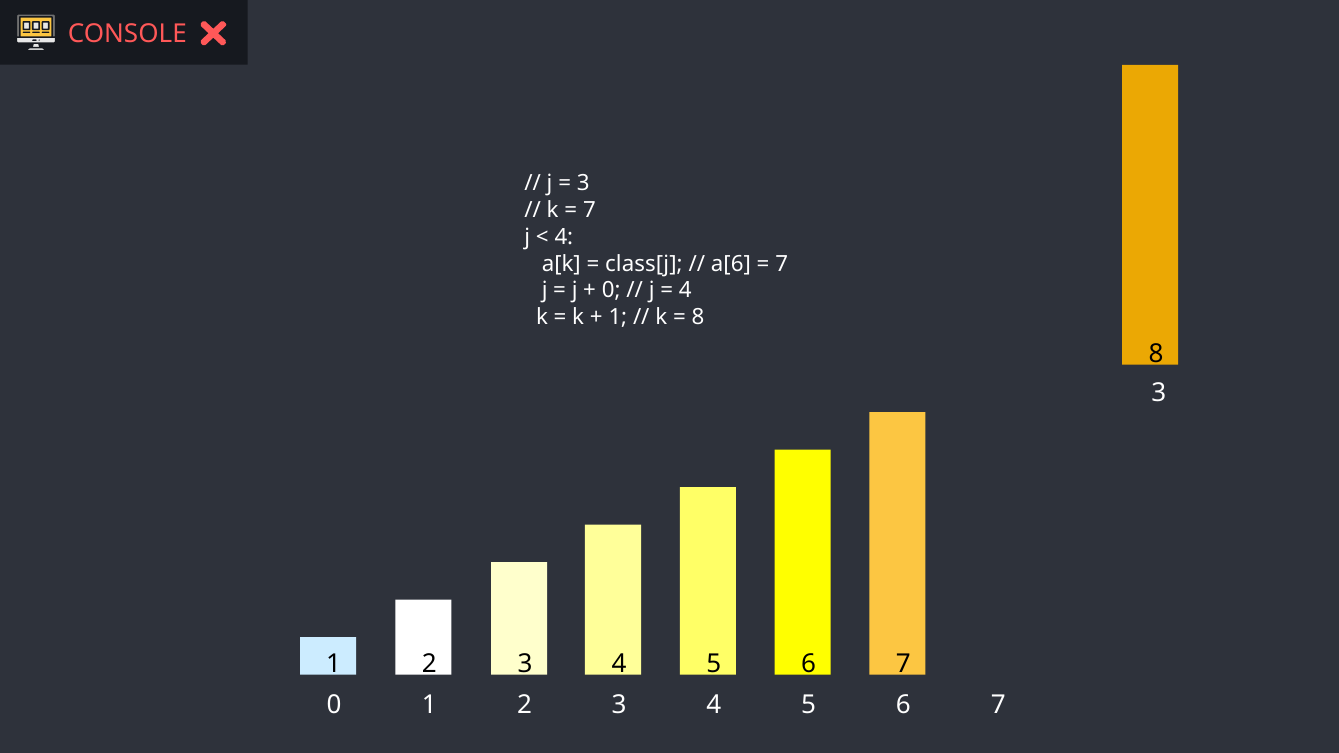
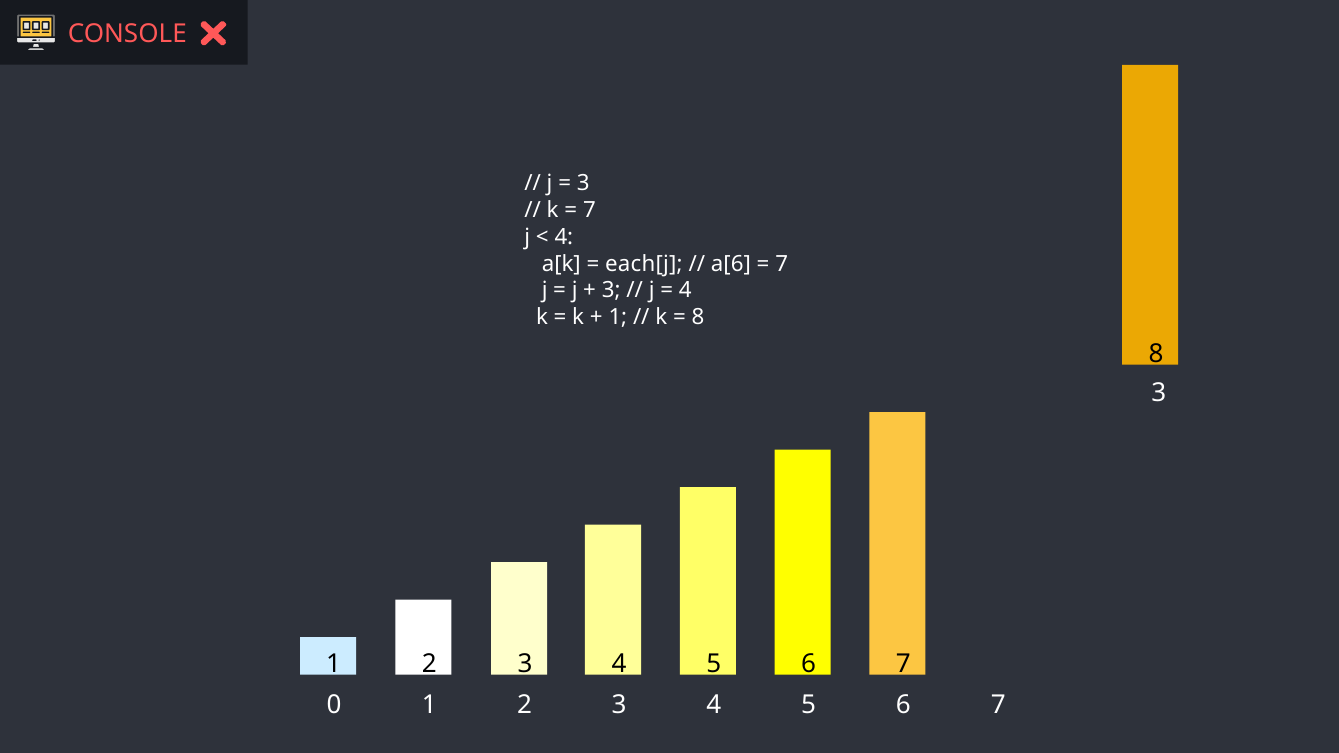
class[j: class[j -> each[j
0 at (611, 291): 0 -> 3
